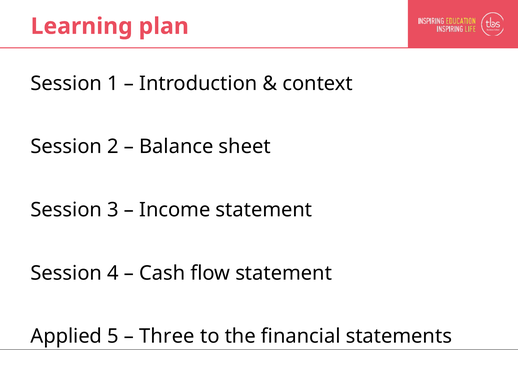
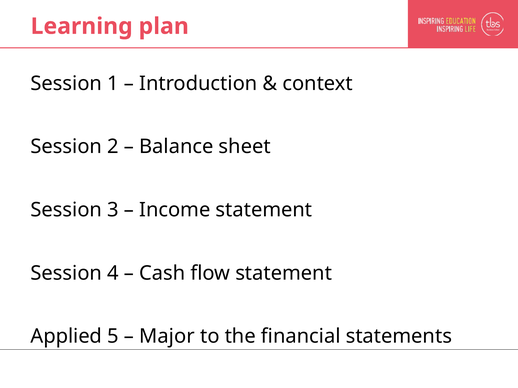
Three: Three -> Major
